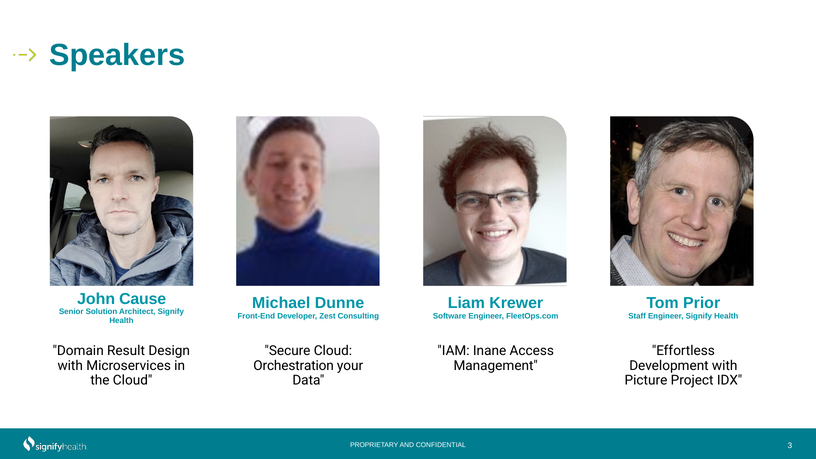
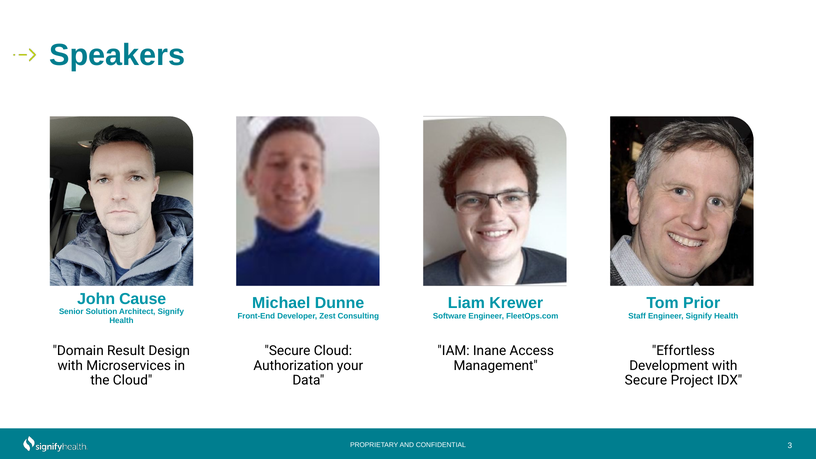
Orchestration: Orchestration -> Authorization
Picture at (646, 380): Picture -> Secure
